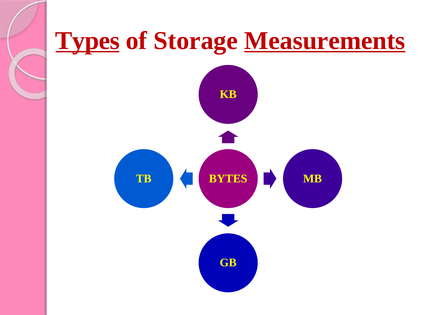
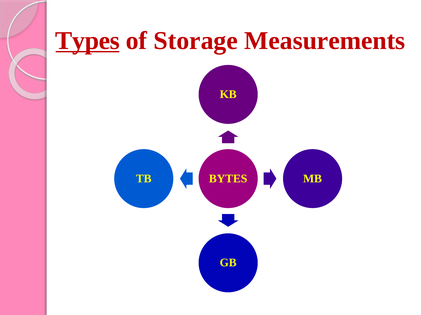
Measurements underline: present -> none
